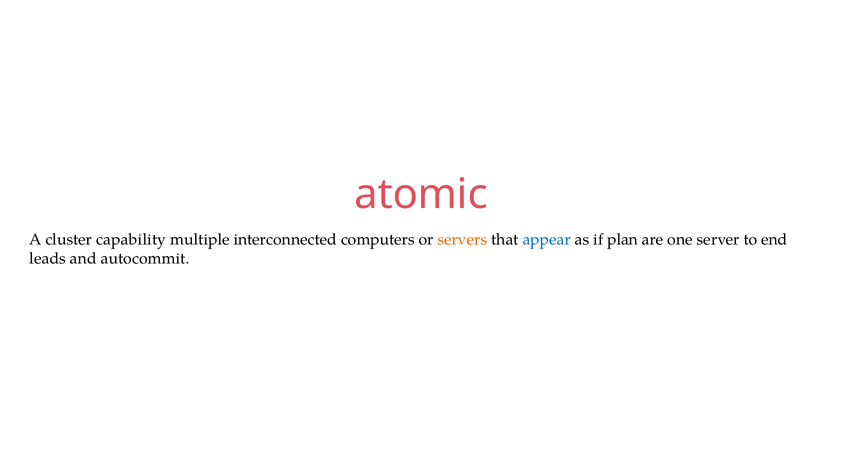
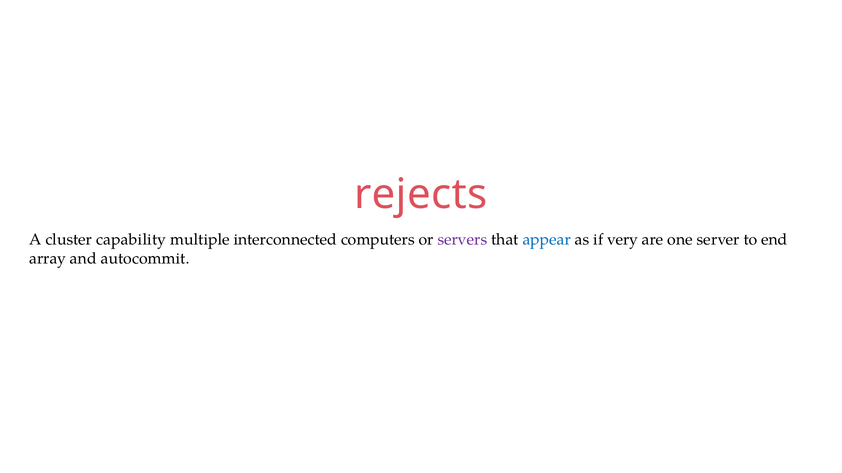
atomic: atomic -> rejects
servers colour: orange -> purple
plan: plan -> very
leads: leads -> array
